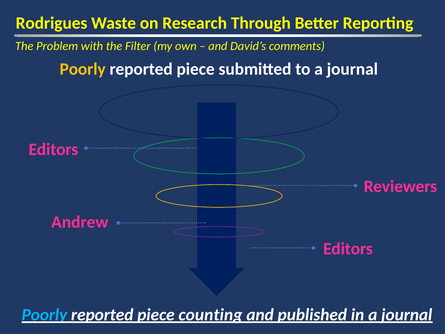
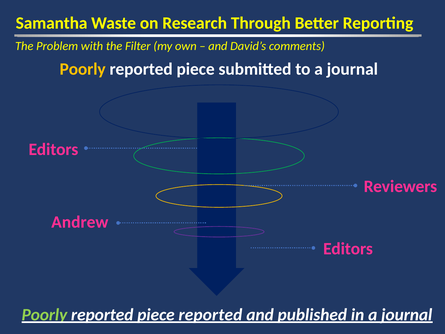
Rodrigues: Rodrigues -> Samantha
Poorly at (44, 315) colour: light blue -> light green
piece counting: counting -> reported
